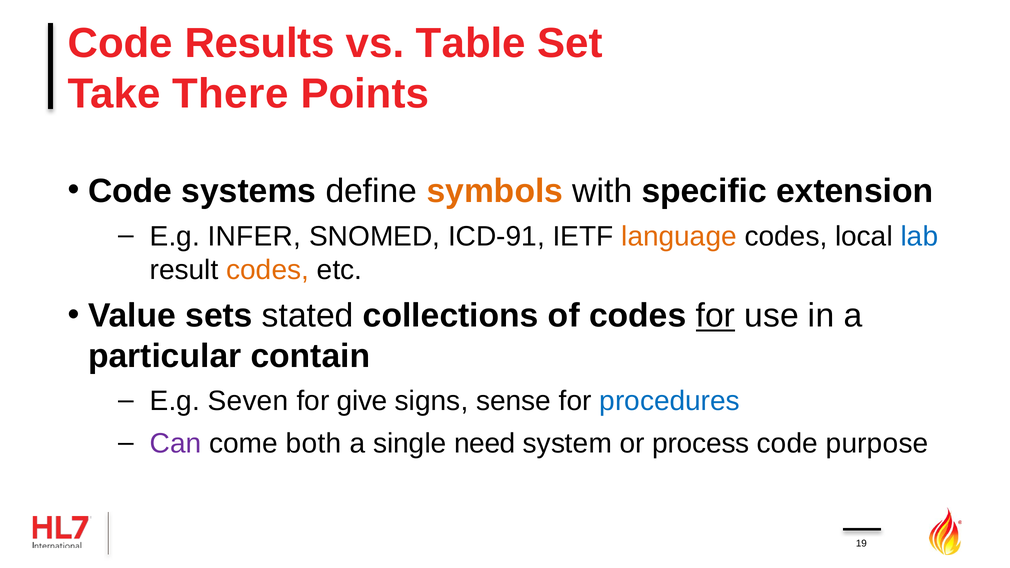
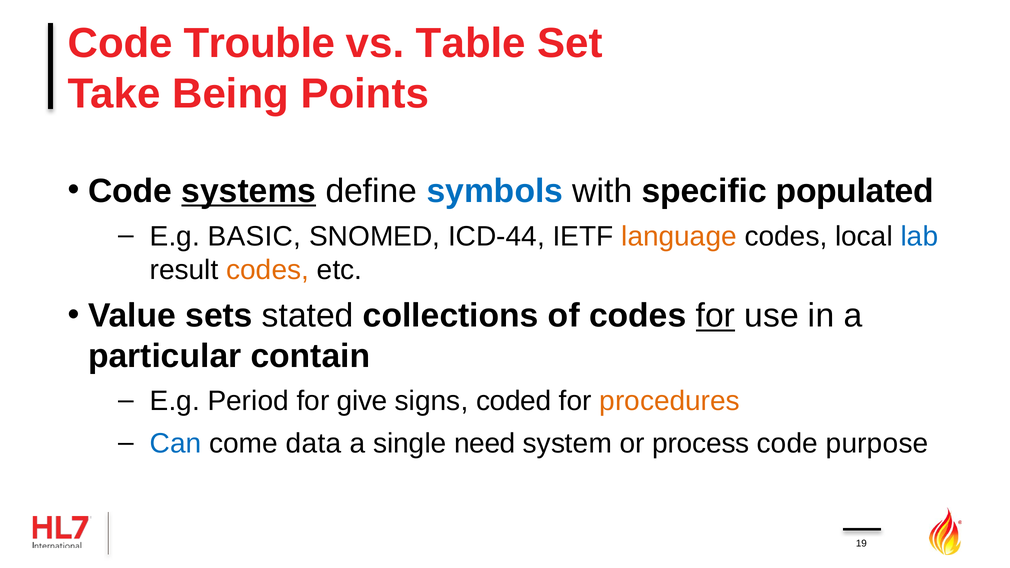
Results: Results -> Trouble
There: There -> Being
systems underline: none -> present
symbols colour: orange -> blue
extension: extension -> populated
INFER: INFER -> BASIC
ICD-91: ICD-91 -> ICD-44
Seven: Seven -> Period
sense: sense -> coded
procedures colour: blue -> orange
Can colour: purple -> blue
both: both -> data
